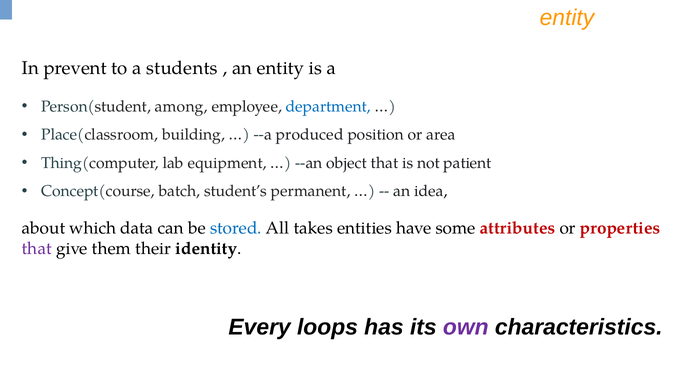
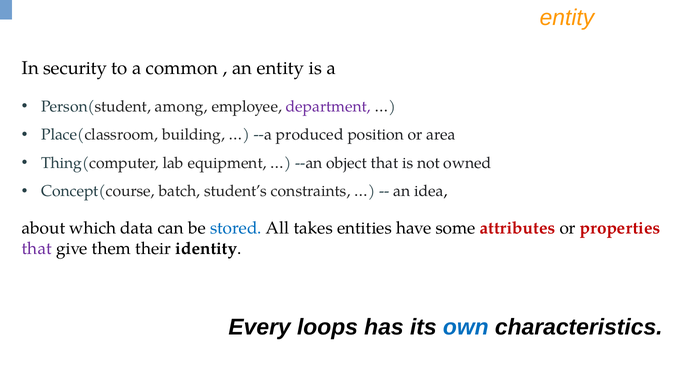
prevent: prevent -> security
students: students -> common
department colour: blue -> purple
patient: patient -> owned
permanent: permanent -> constraints
own colour: purple -> blue
